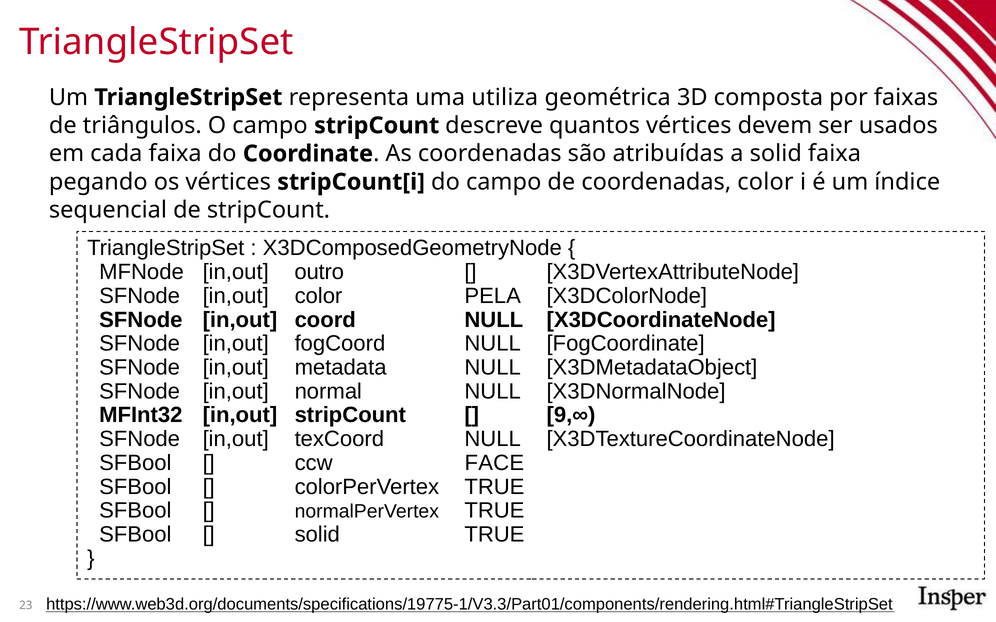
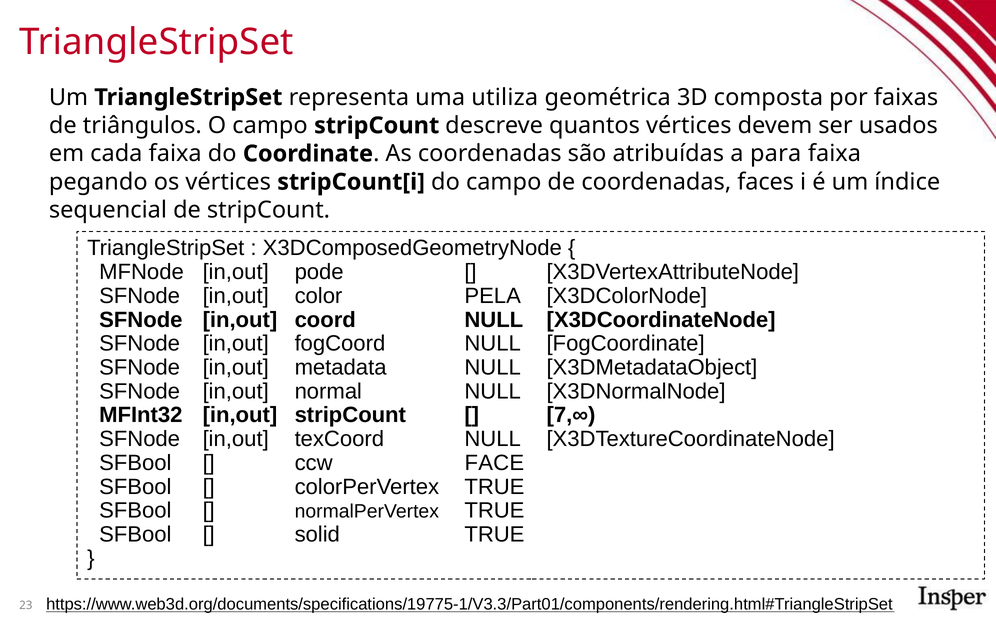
a solid: solid -> para
coordenadas color: color -> faces
outro: outro -> pode
9,∞: 9,∞ -> 7,∞
